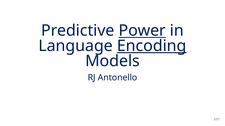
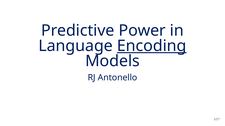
Power underline: present -> none
